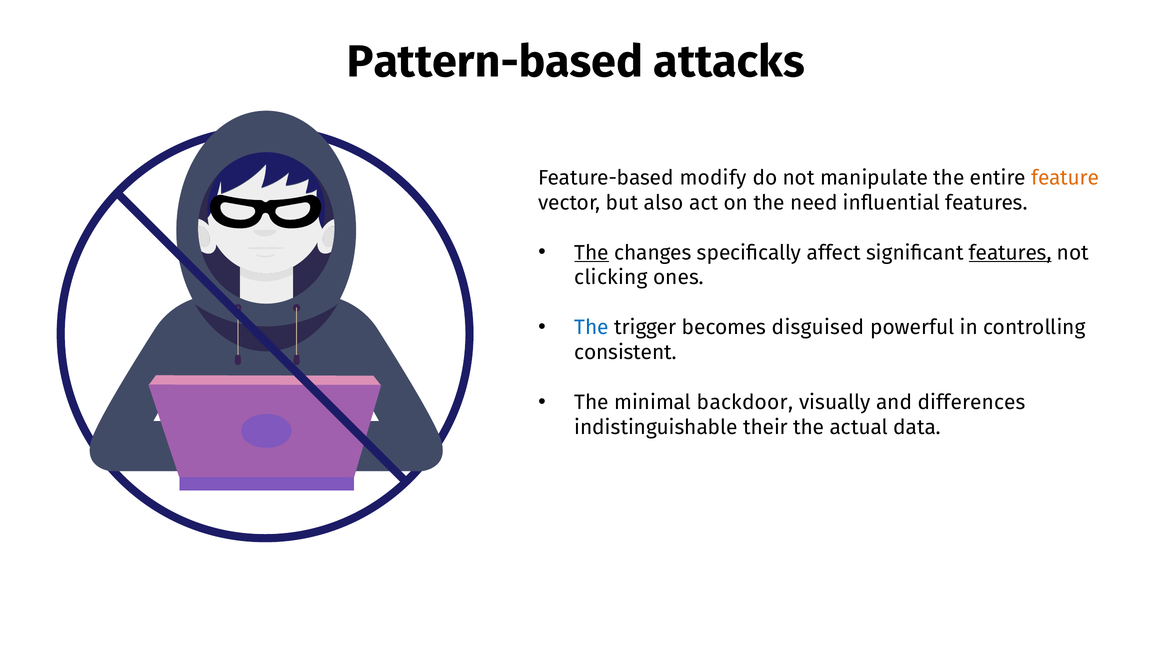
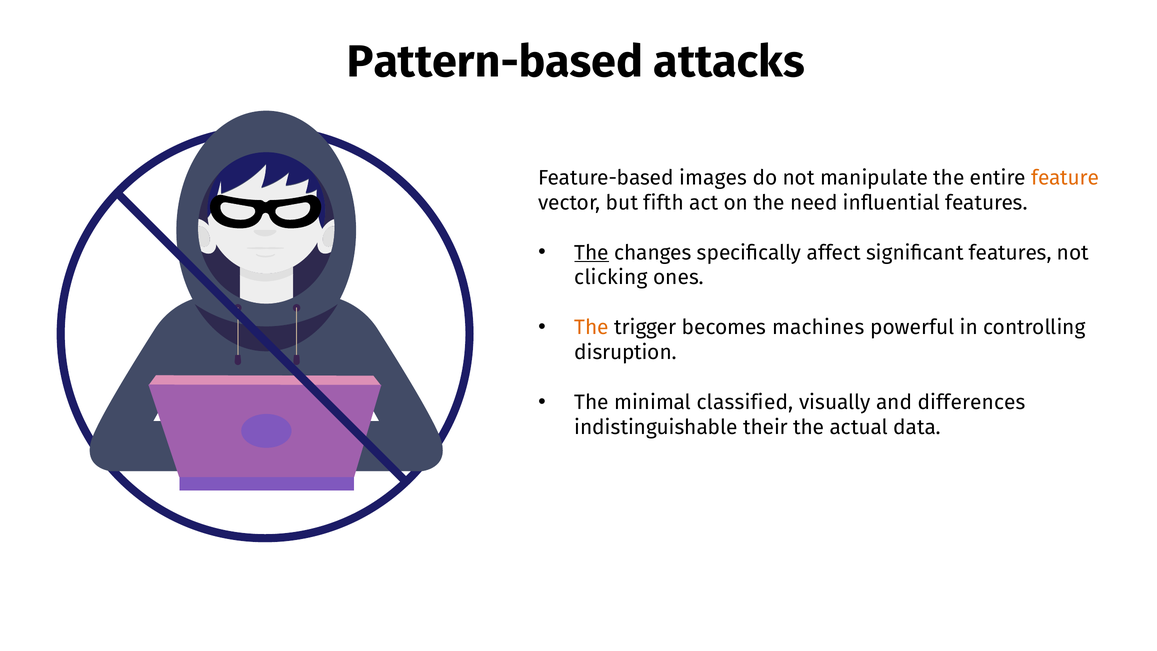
modify: modify -> images
also: also -> fifth
features at (1010, 253) underline: present -> none
The at (592, 327) colour: blue -> orange
disguised: disguised -> machines
consistent: consistent -> disruption
backdoor: backdoor -> classified
